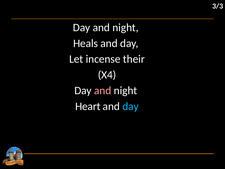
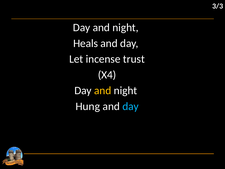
their: their -> trust
and at (103, 90) colour: pink -> yellow
Heart: Heart -> Hung
